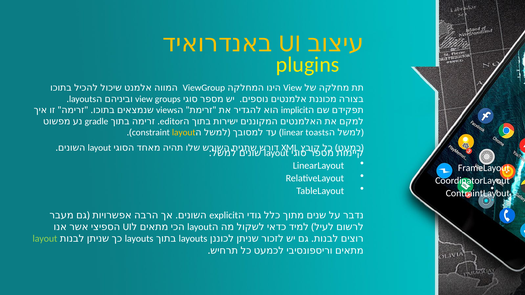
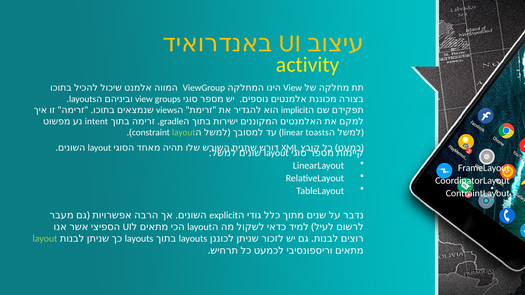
plugins: plugins -> activity
gradle: gradle -> intent
editor: editor -> gradle
layout at (184, 133) colour: yellow -> light green
